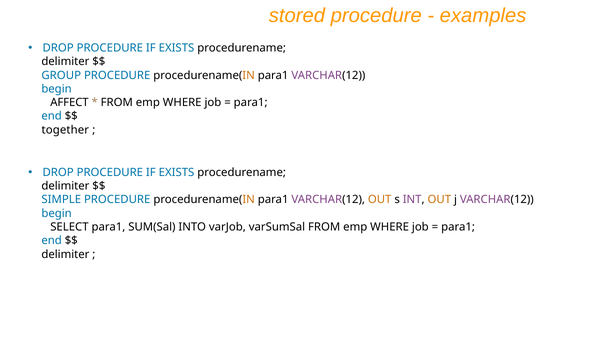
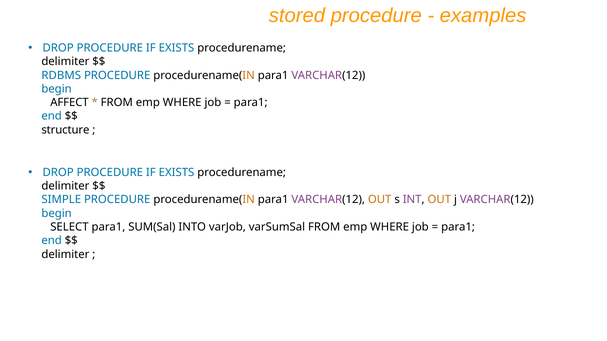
GROUP: GROUP -> RDBMS
together: together -> structure
